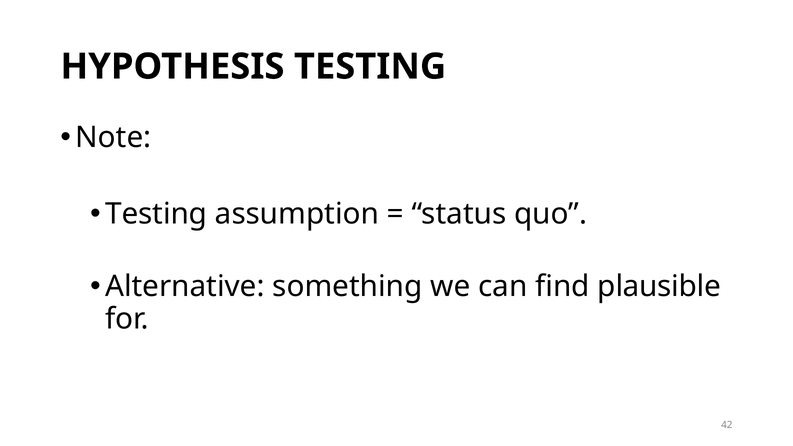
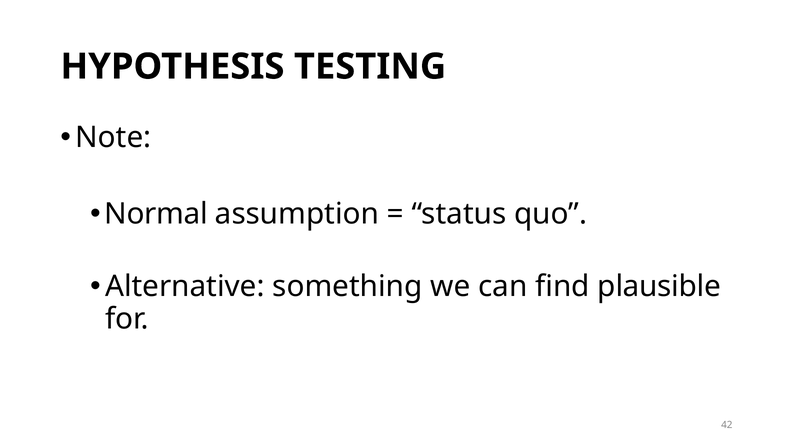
Testing at (156, 214): Testing -> Normal
